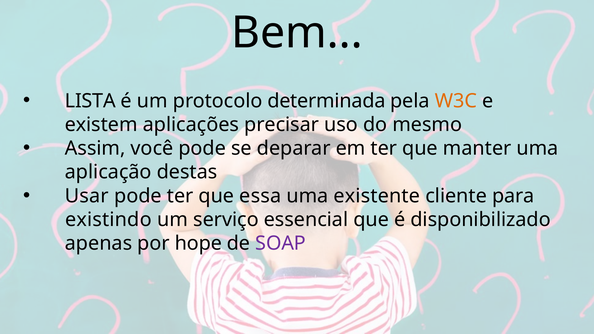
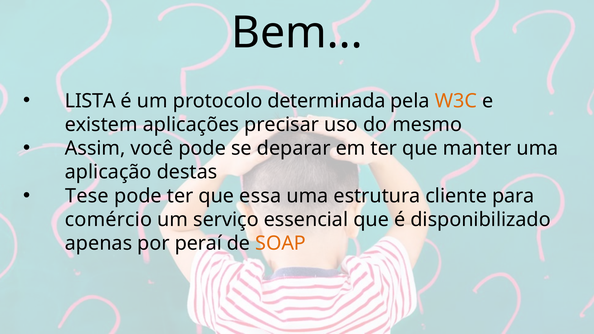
Usar: Usar -> Tese
existente: existente -> estrutura
existindo: existindo -> comércio
hope: hope -> peraí
SOAP colour: purple -> orange
